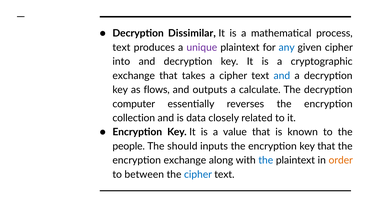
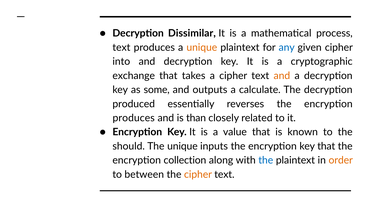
unique at (202, 47) colour: purple -> orange
and at (282, 76) colour: blue -> orange
flows: flows -> some
computer: computer -> produced
collection at (134, 118): collection -> produces
data: data -> than
people: people -> should
The should: should -> unique
encryption exchange: exchange -> collection
cipher at (198, 174) colour: blue -> orange
